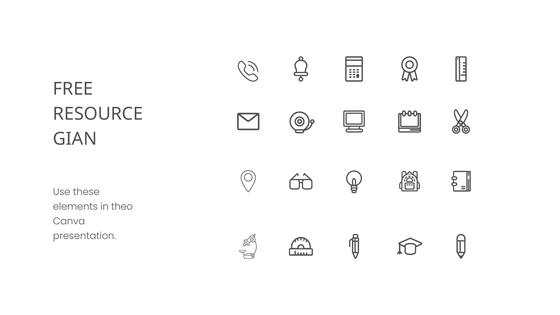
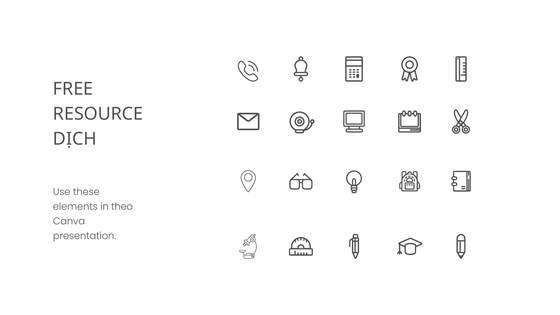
GIAN: GIAN -> DỊCH
